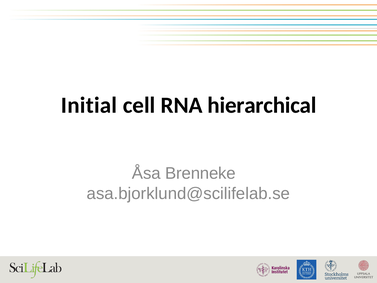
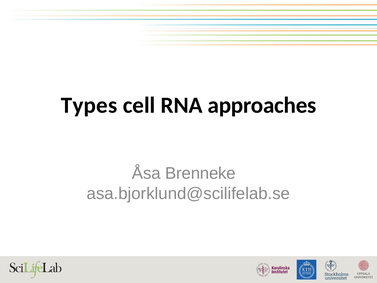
Initial: Initial -> Types
hierarchical: hierarchical -> approaches
